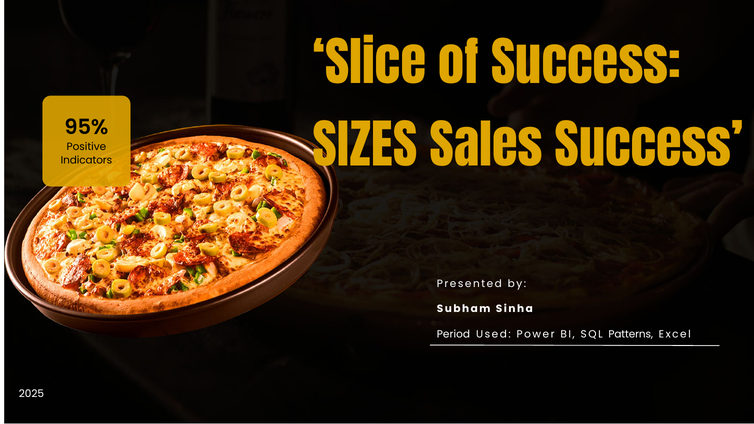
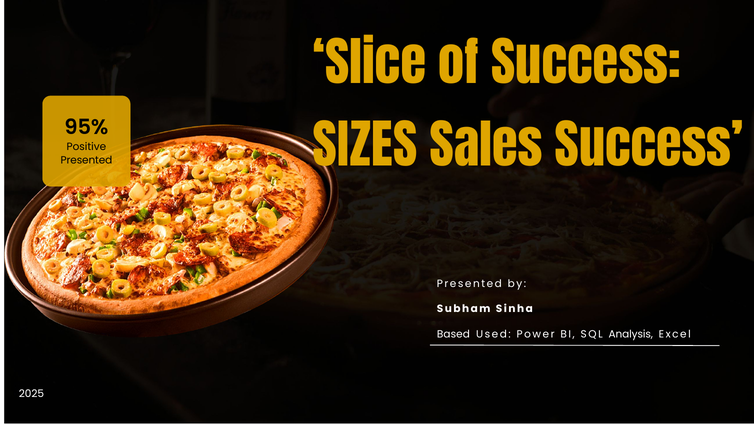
Indicators at (86, 160): Indicators -> Presented
Period: Period -> Based
Patterns: Patterns -> Analysis
